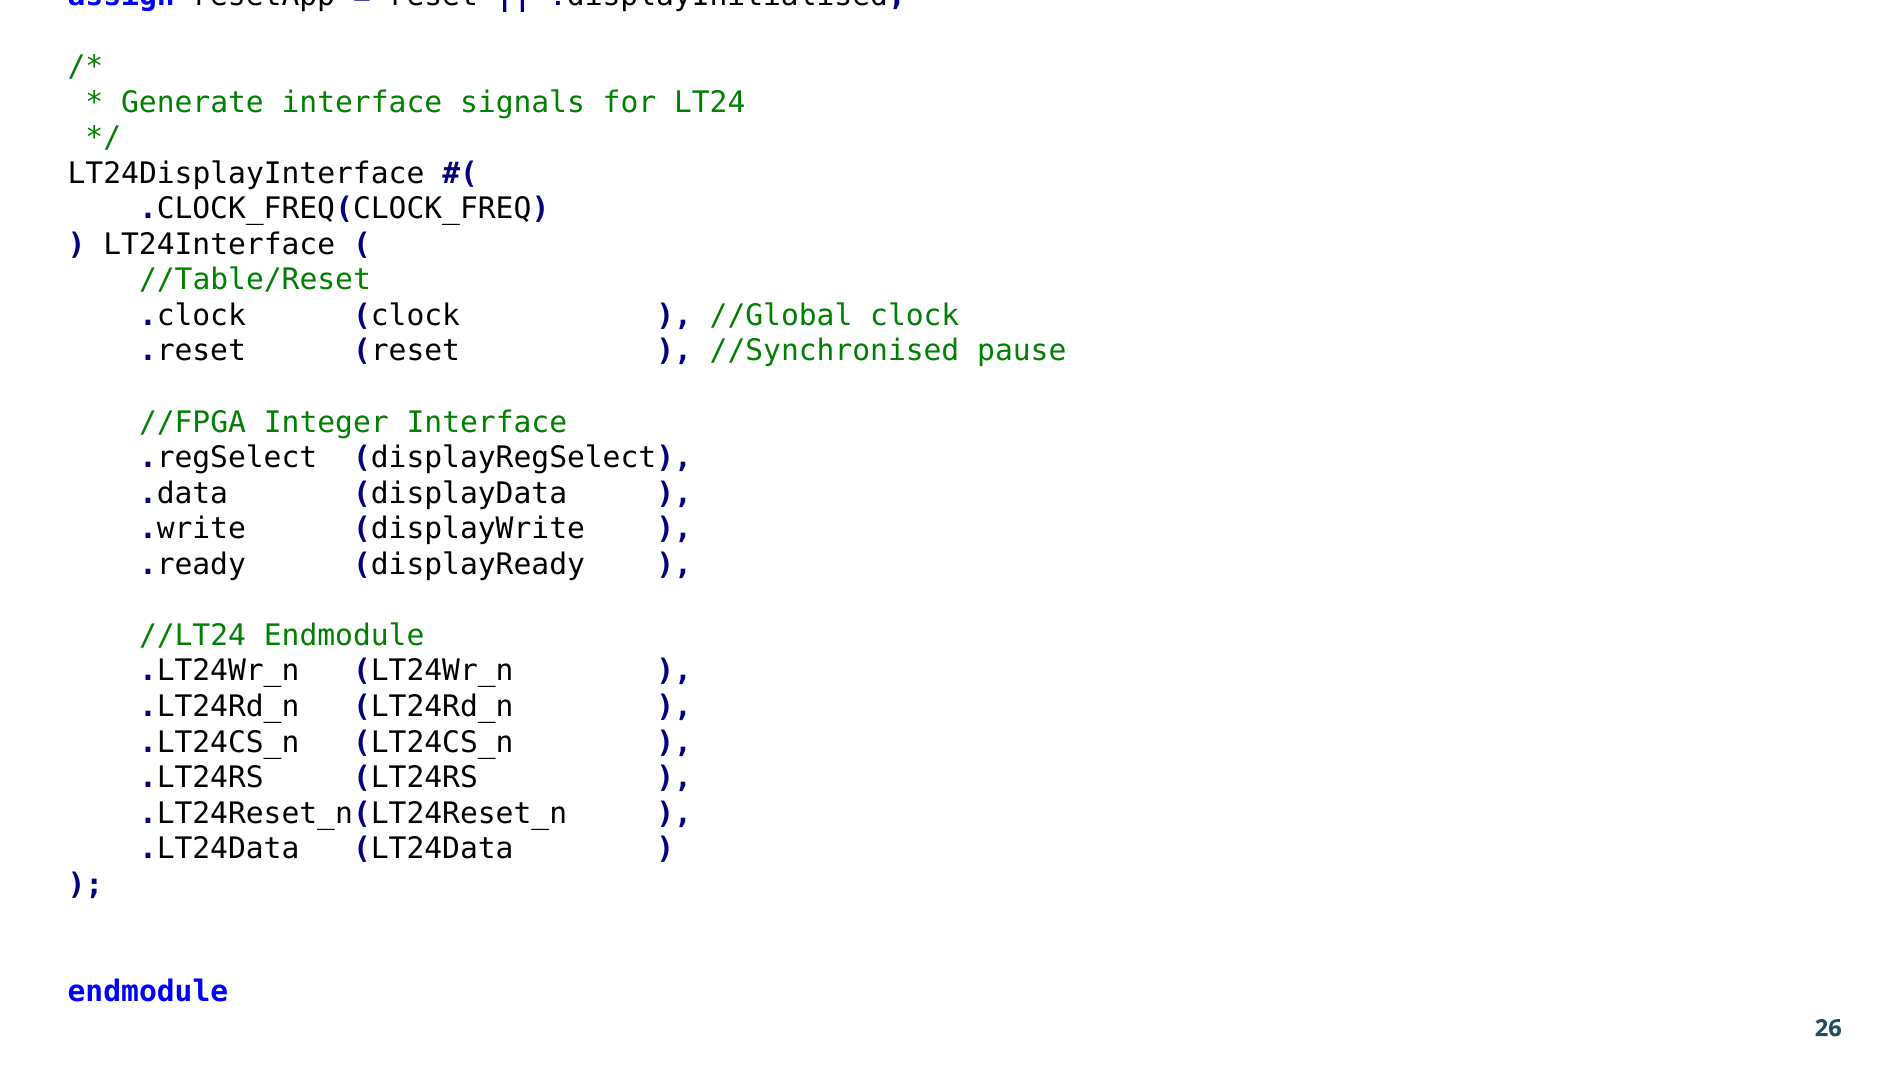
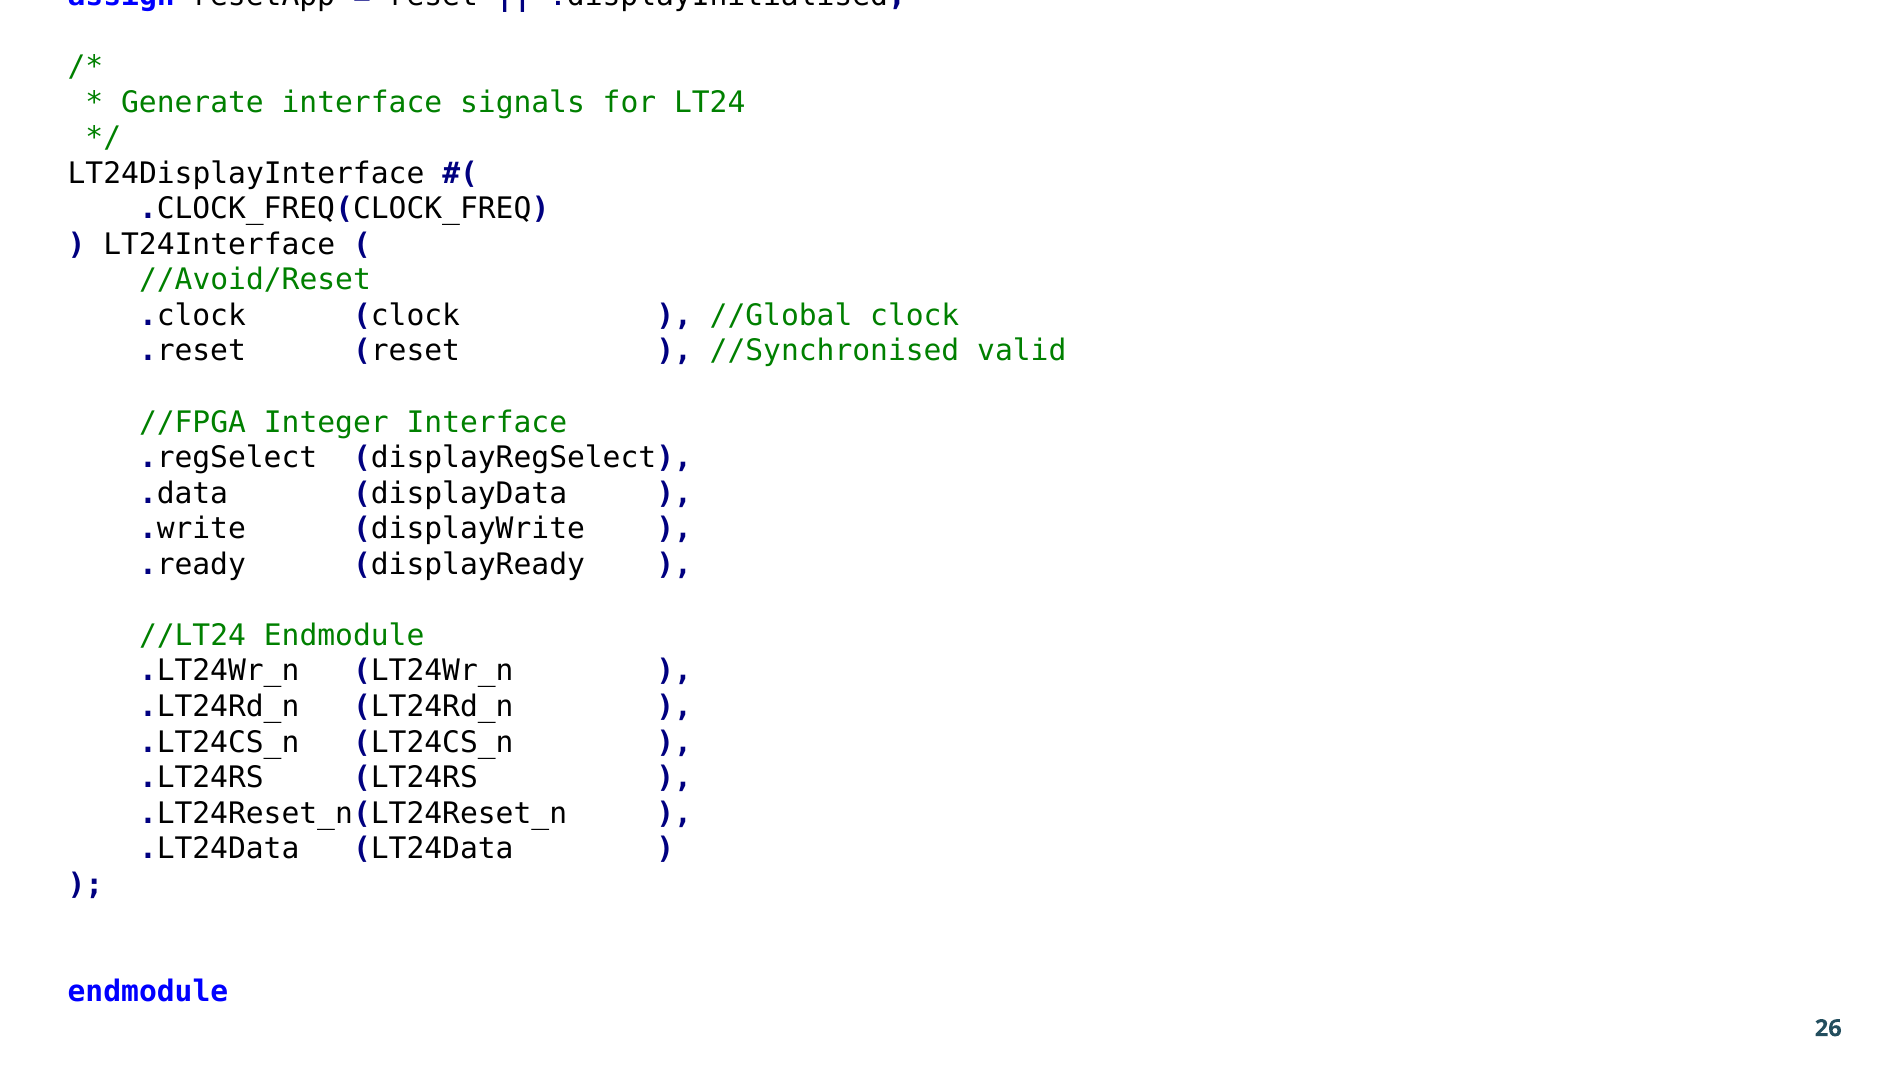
//Table/Reset: //Table/Reset -> //Avoid/Reset
//Synchronised pause: pause -> valid
